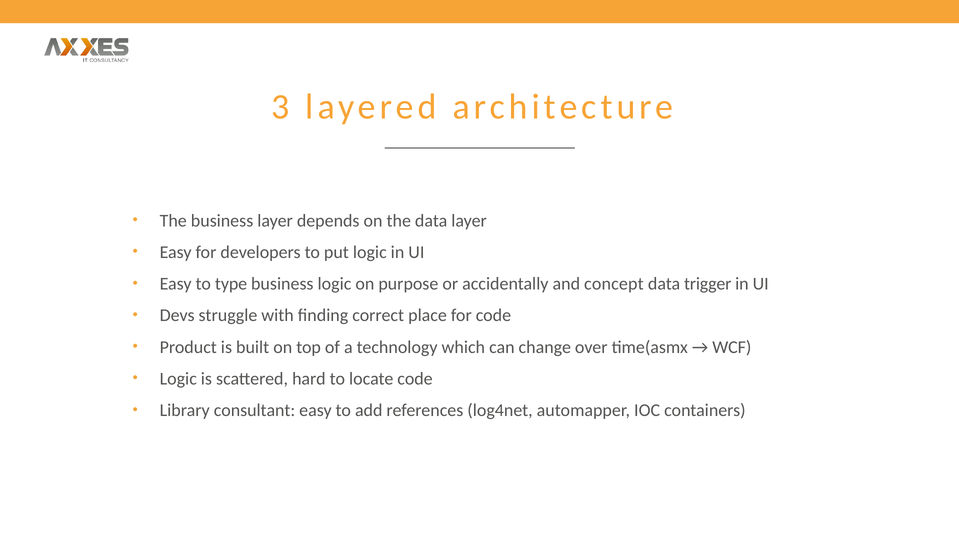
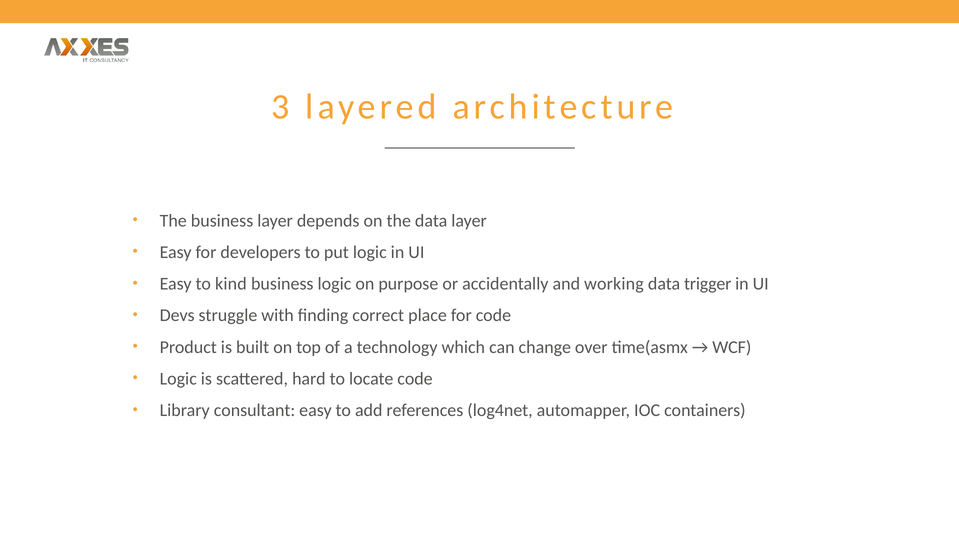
type: type -> kind
concept: concept -> working
